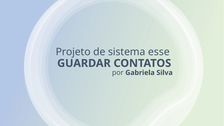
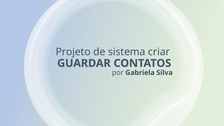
esse: esse -> criar
